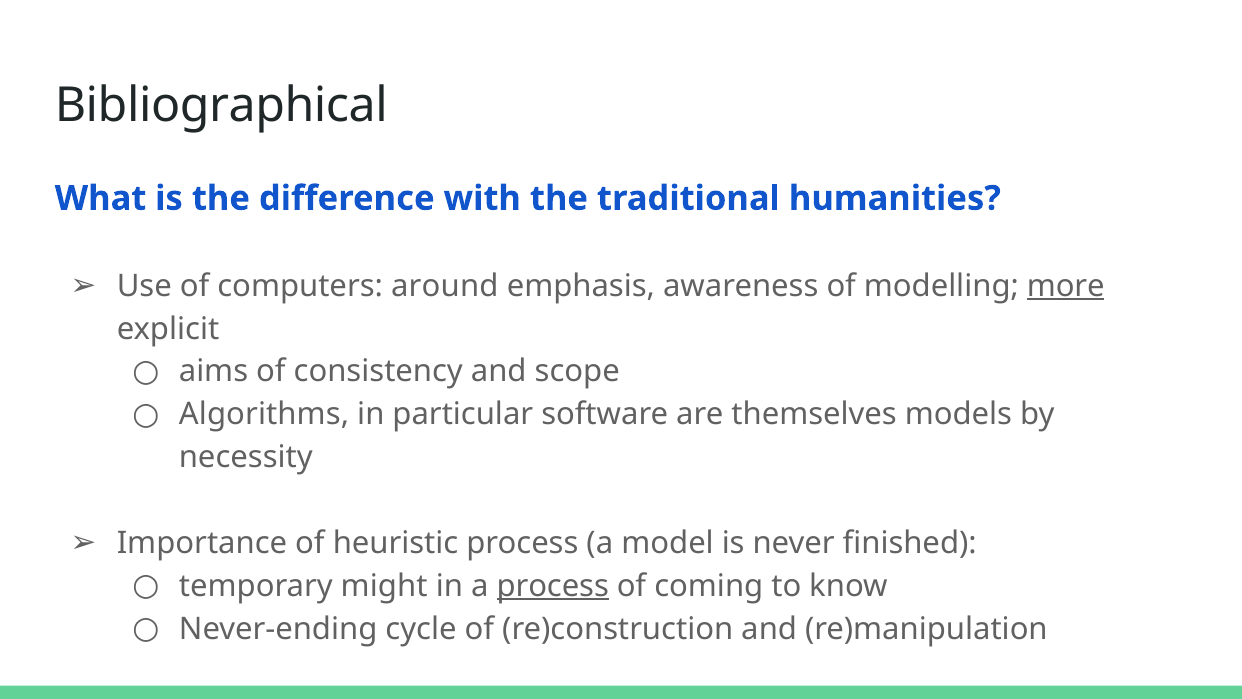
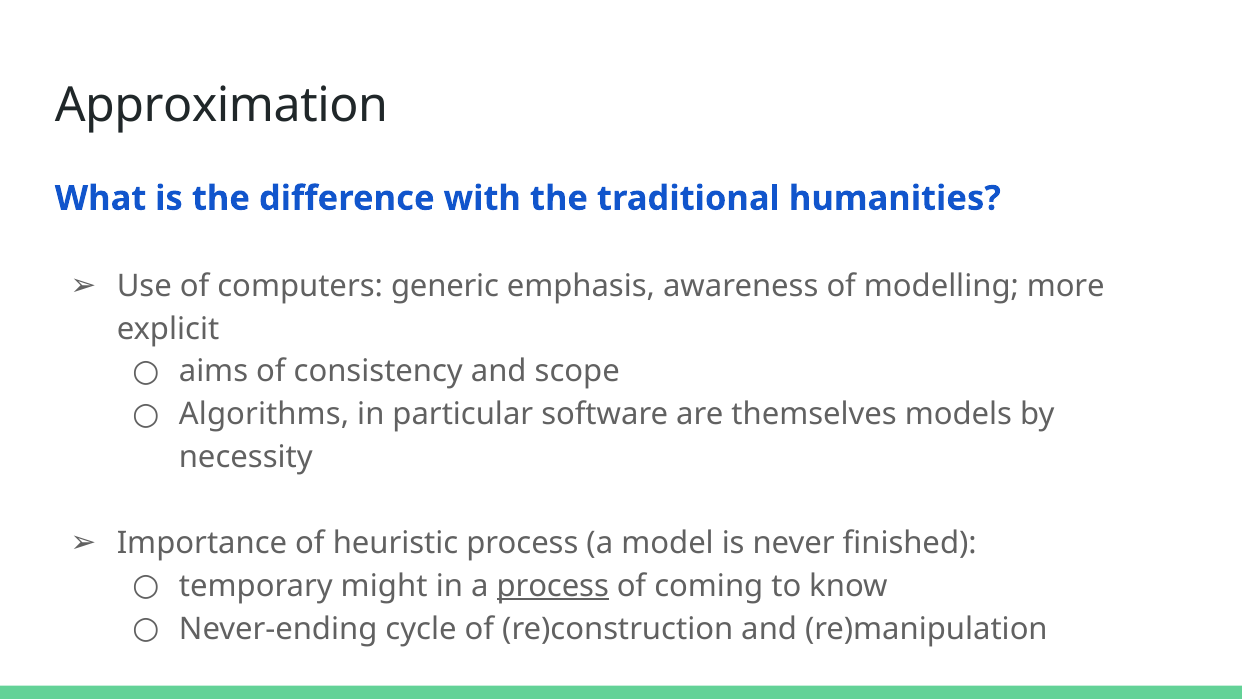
Bibliographical: Bibliographical -> Approximation
around: around -> generic
more underline: present -> none
